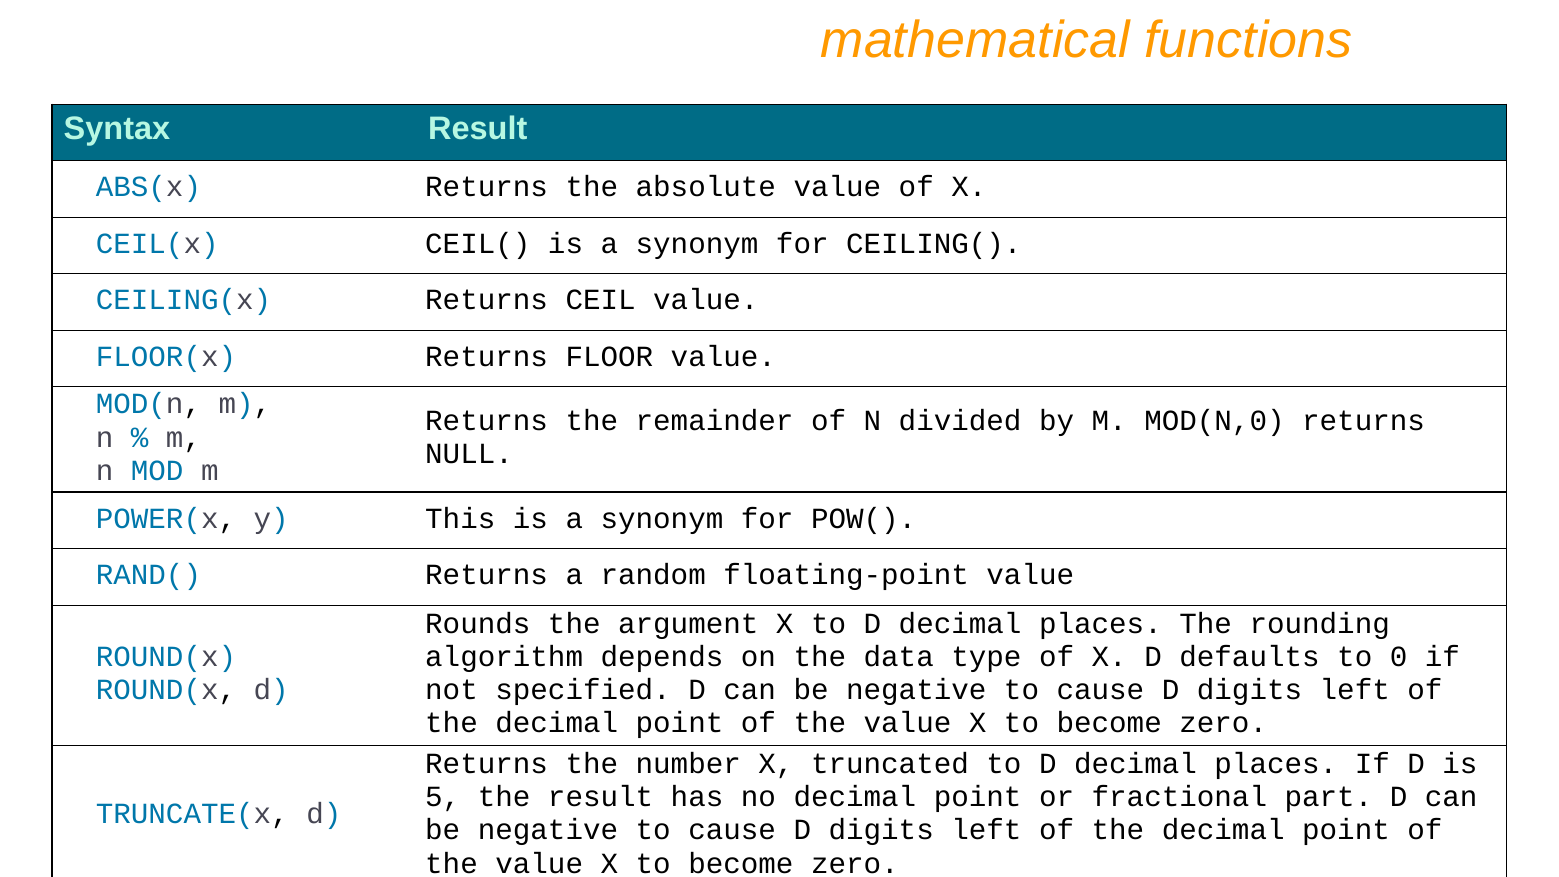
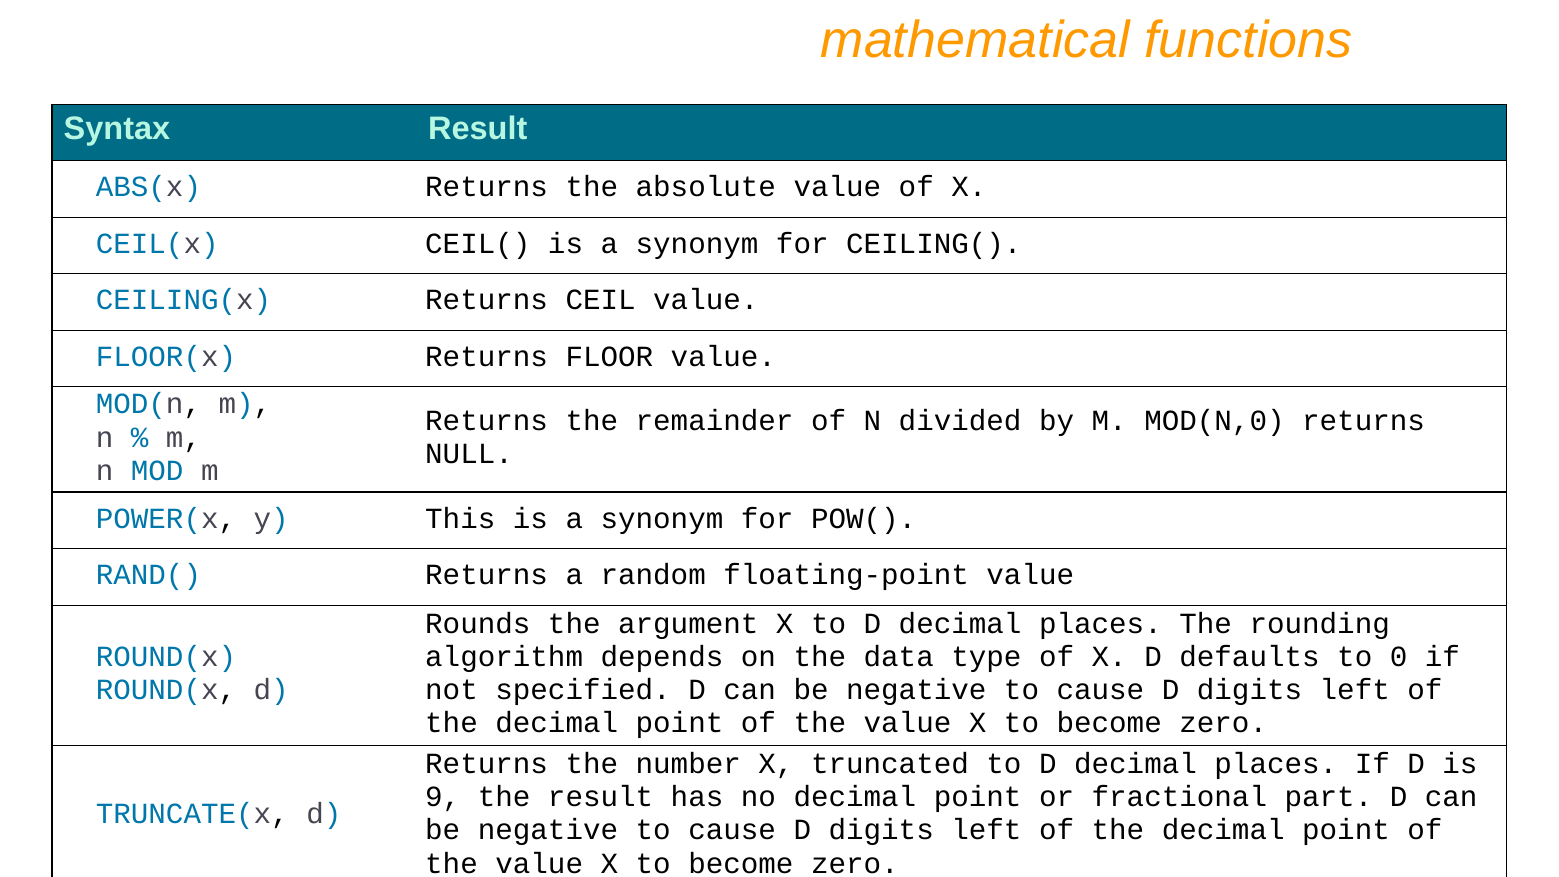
5: 5 -> 9
